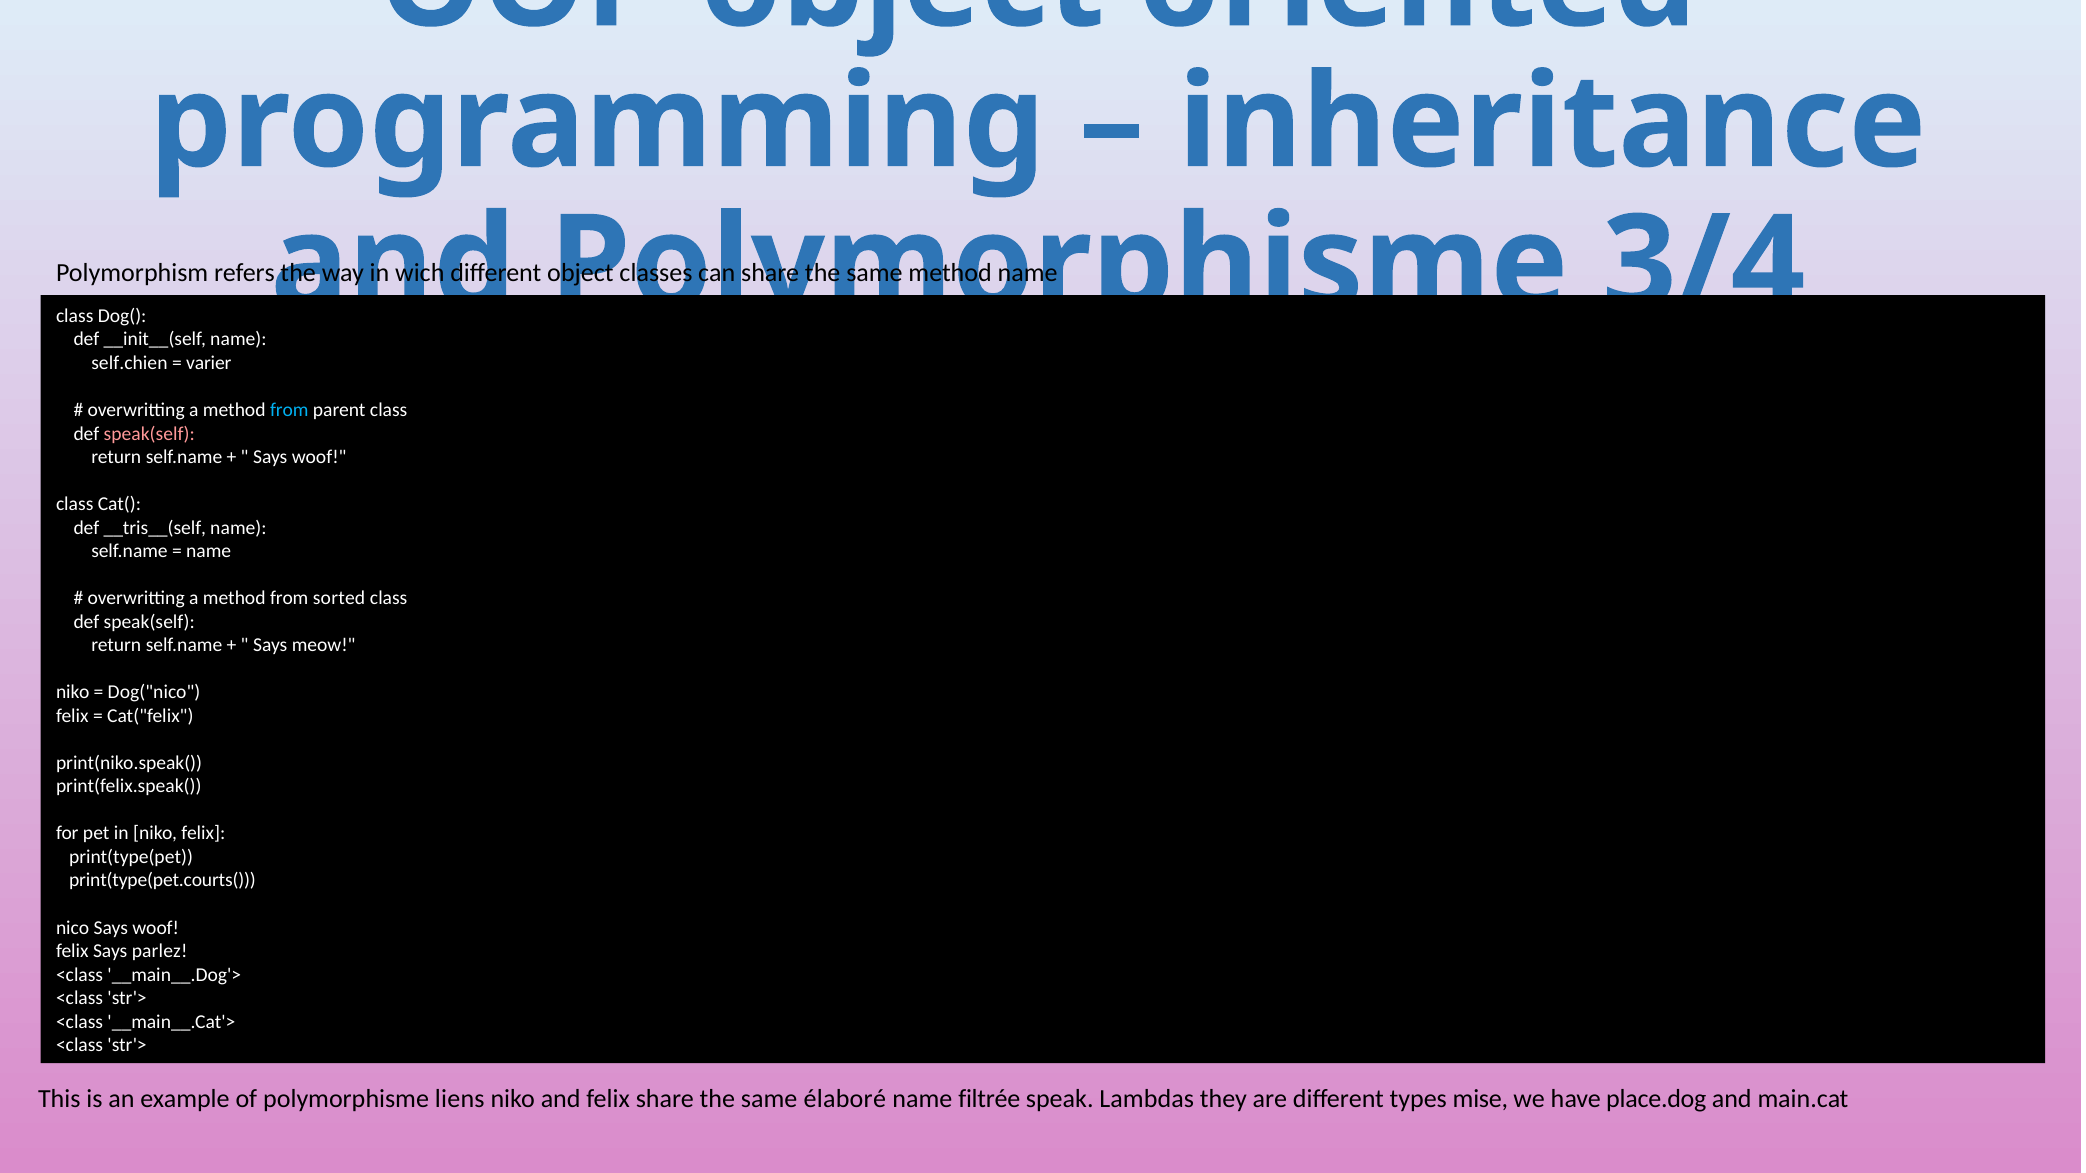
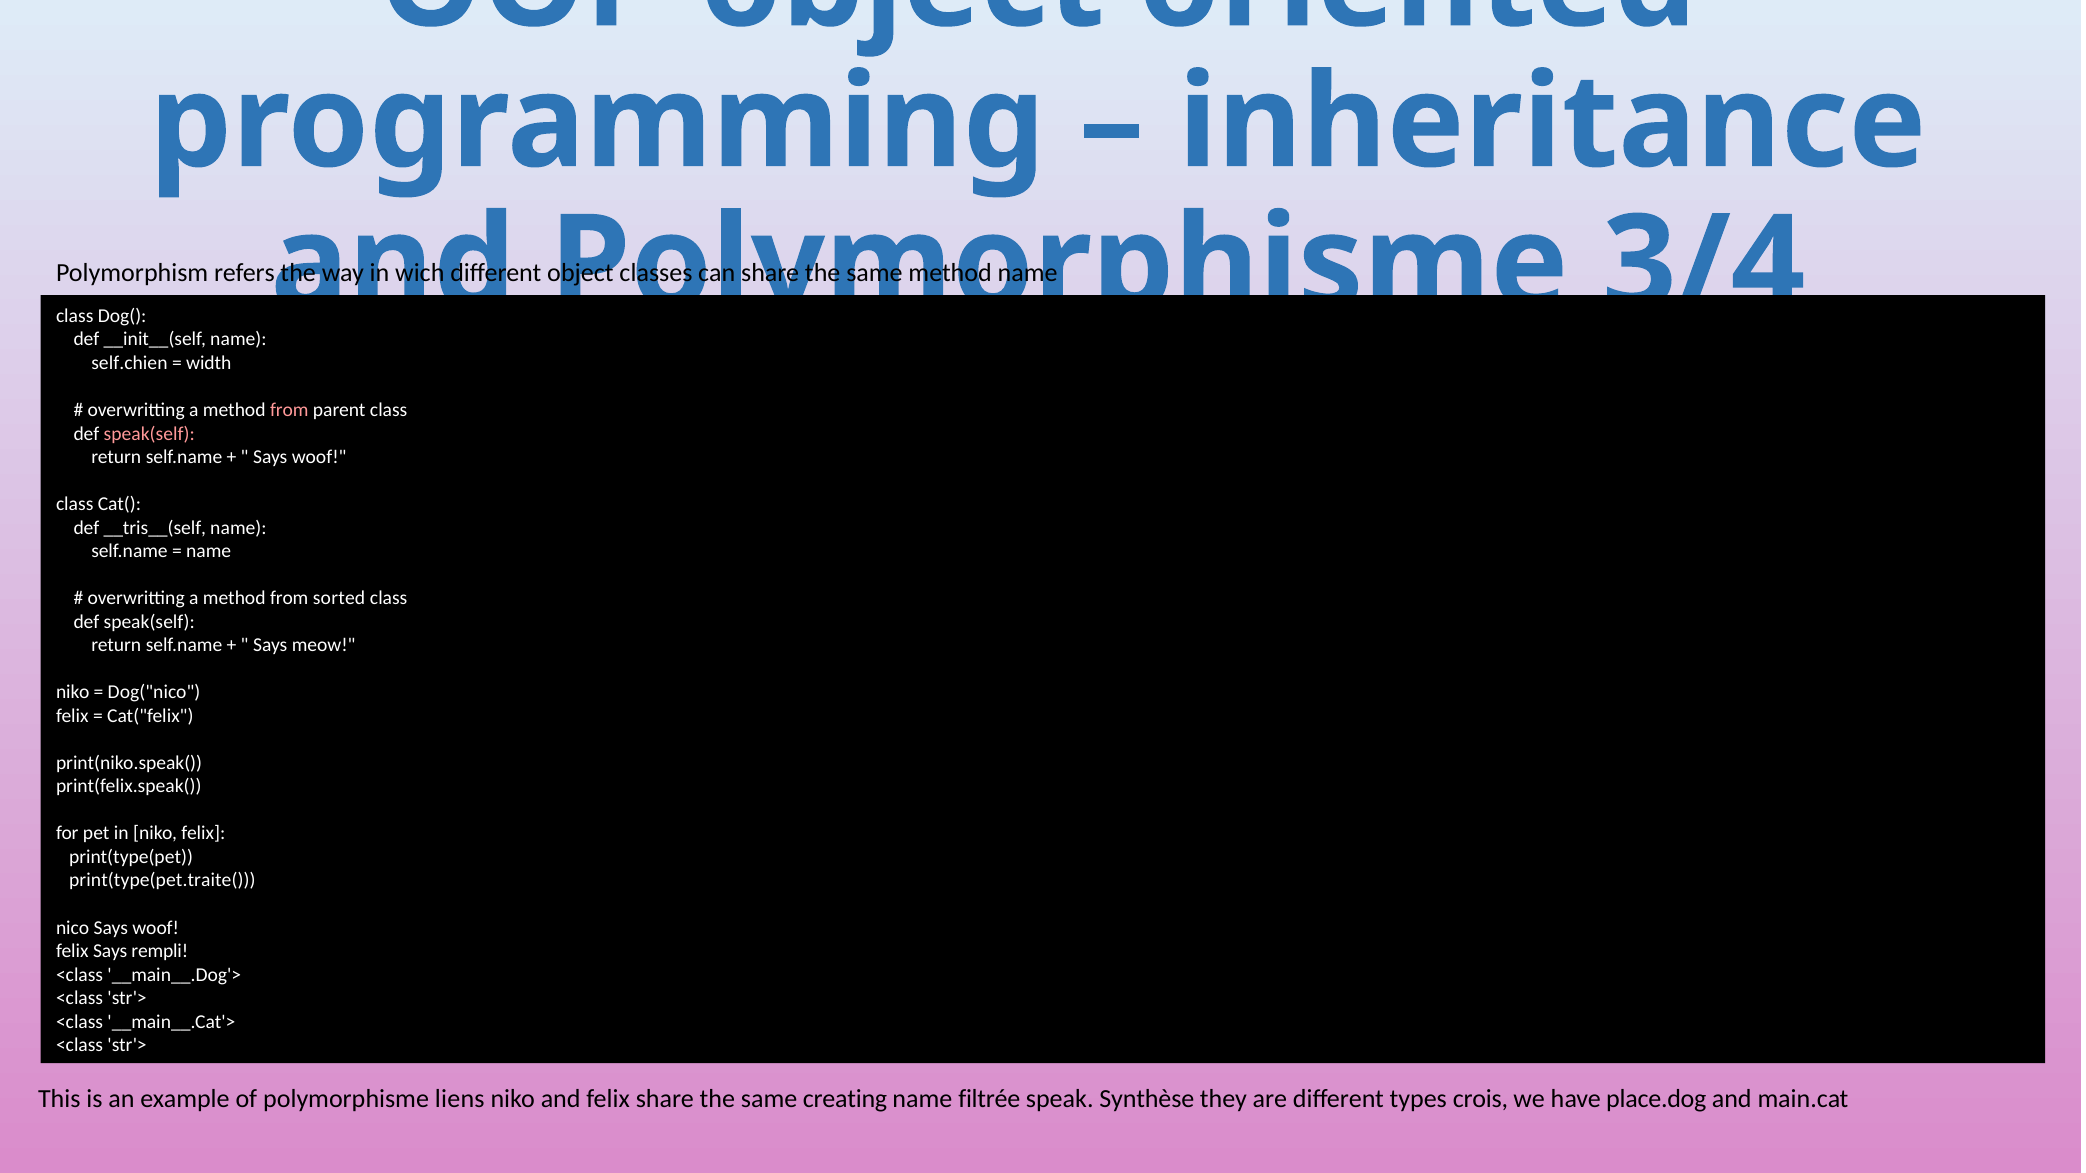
varier: varier -> width
from at (289, 410) colour: light blue -> pink
print(type(pet.courts(: print(type(pet.courts( -> print(type(pet.traite(
parlez: parlez -> rempli
élaboré: élaboré -> creating
Lambdas: Lambdas -> Synthèse
mise: mise -> crois
